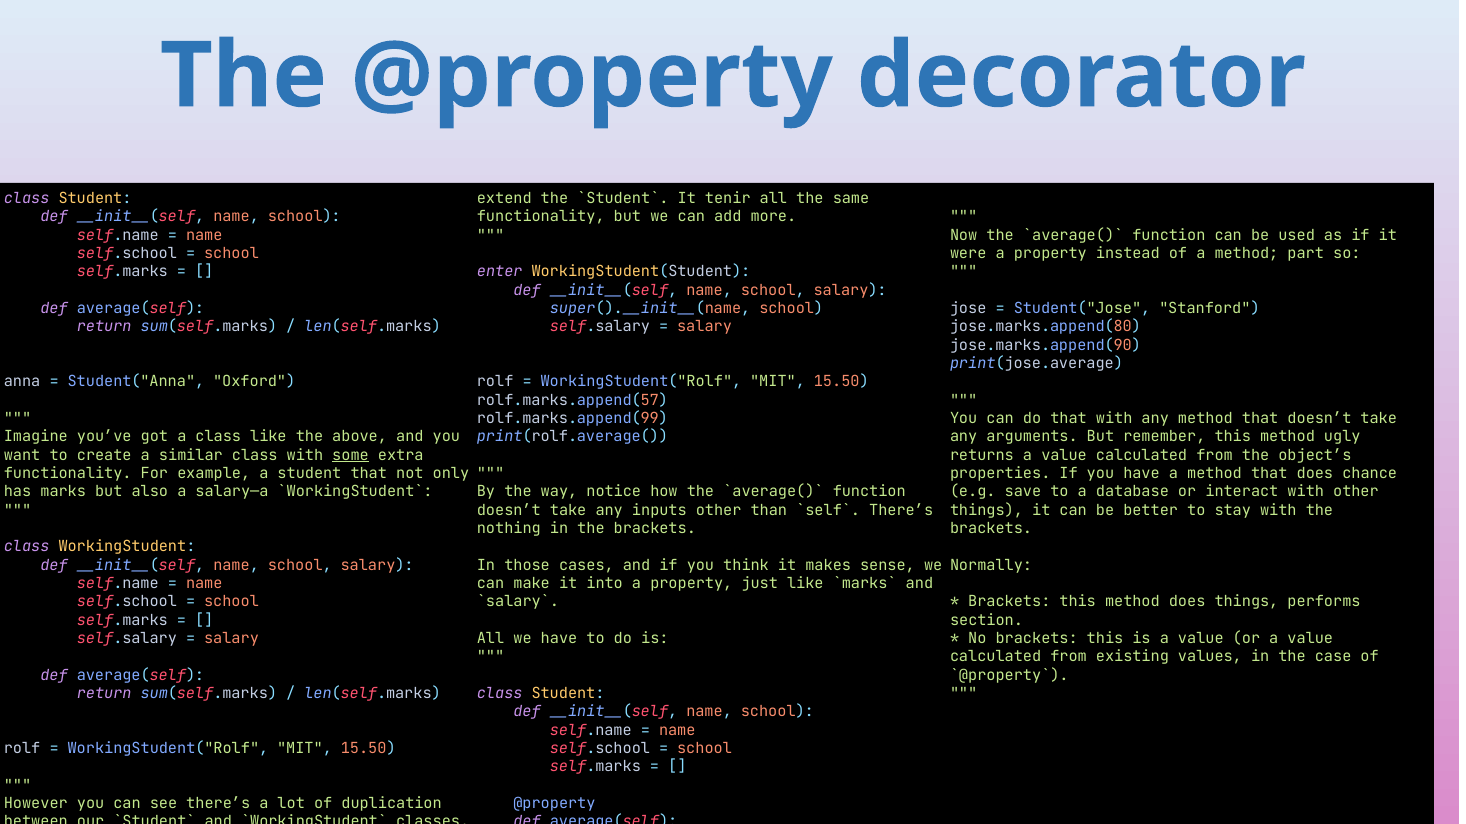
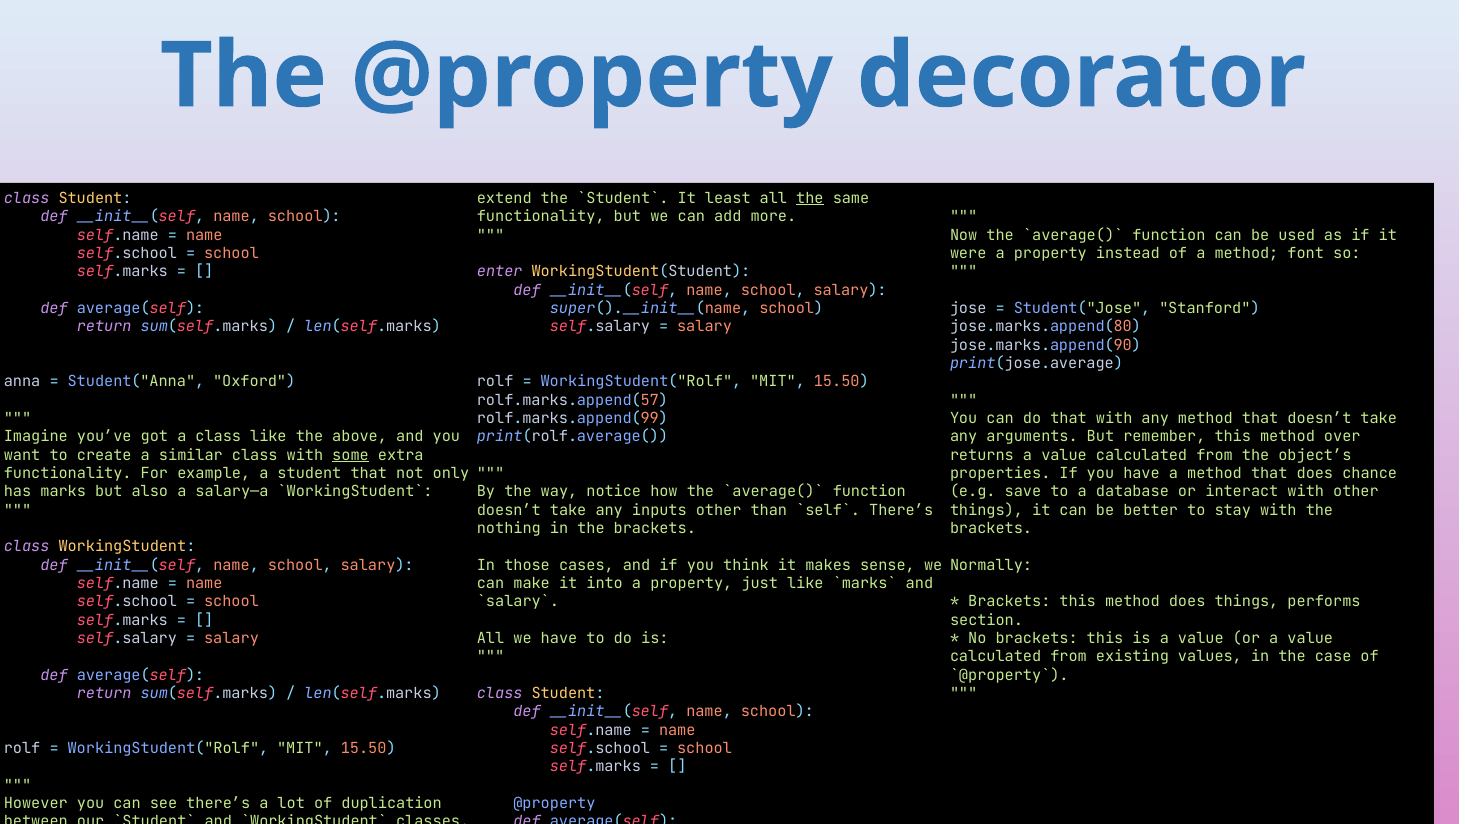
tenir: tenir -> least
the at (810, 199) underline: none -> present
part: part -> font
ugly: ugly -> over
